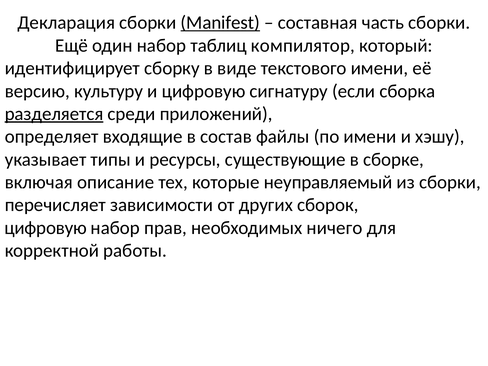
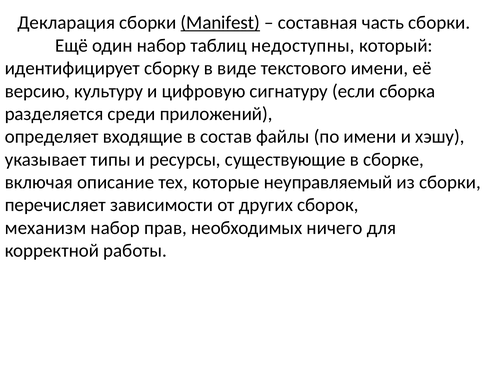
компилятор: компилятор -> недоступны
разделяется underline: present -> none
цифровую at (46, 228): цифровую -> механизм
